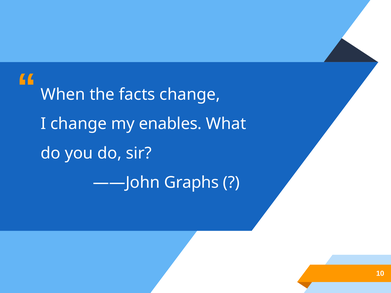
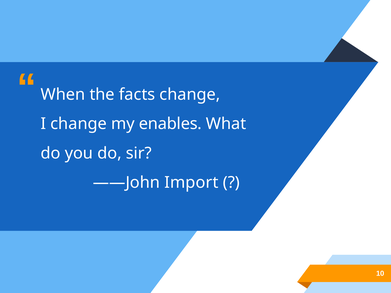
Graphs: Graphs -> Import
